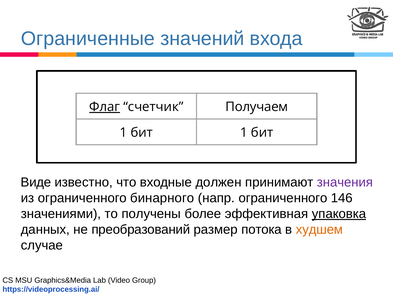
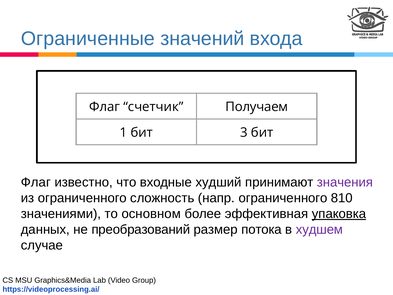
Флаг at (105, 107) underline: present -> none
бит 1: 1 -> 3
Виде at (36, 182): Виде -> Флаг
должен: должен -> худший
бинарного: бинарного -> сложность
146: 146 -> 810
получены: получены -> основном
худшем colour: orange -> purple
